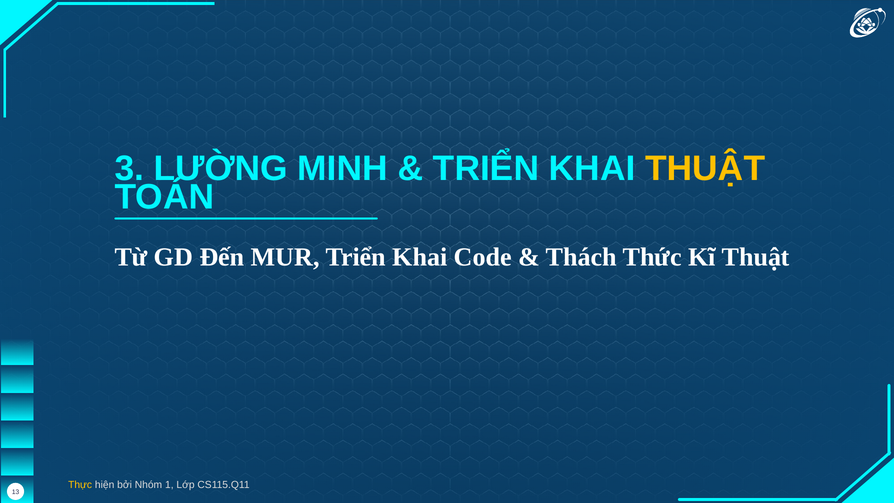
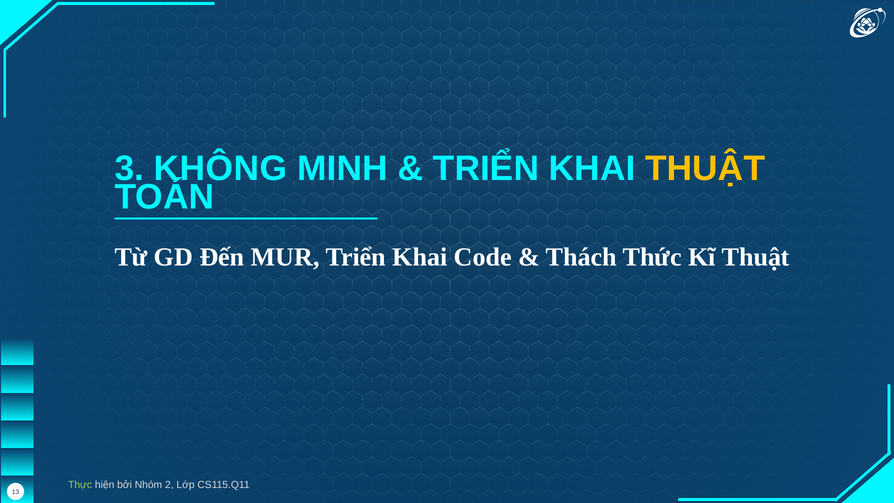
LƯỜNG: LƯỜNG -> KHÔNG
Thực colour: yellow -> light green
1: 1 -> 2
